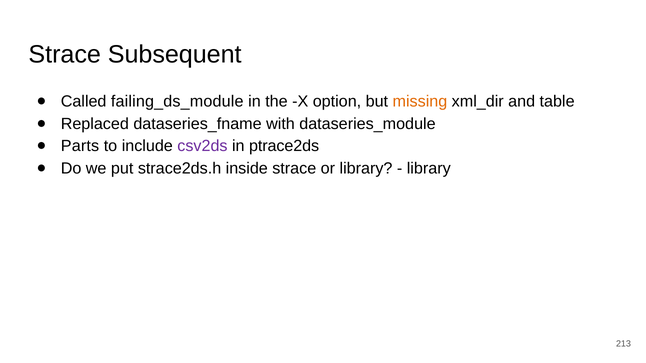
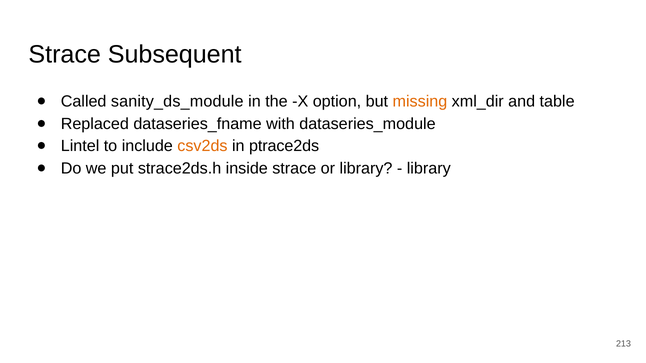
failing_ds_module: failing_ds_module -> sanity_ds_module
Parts: Parts -> Lintel
csv2ds colour: purple -> orange
